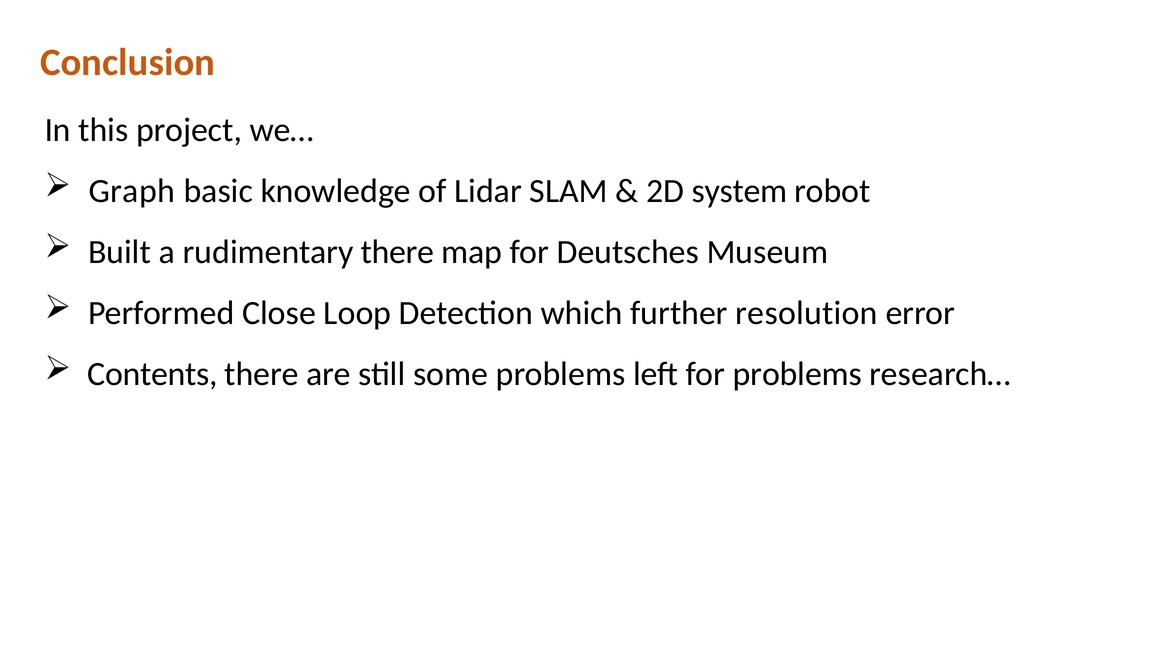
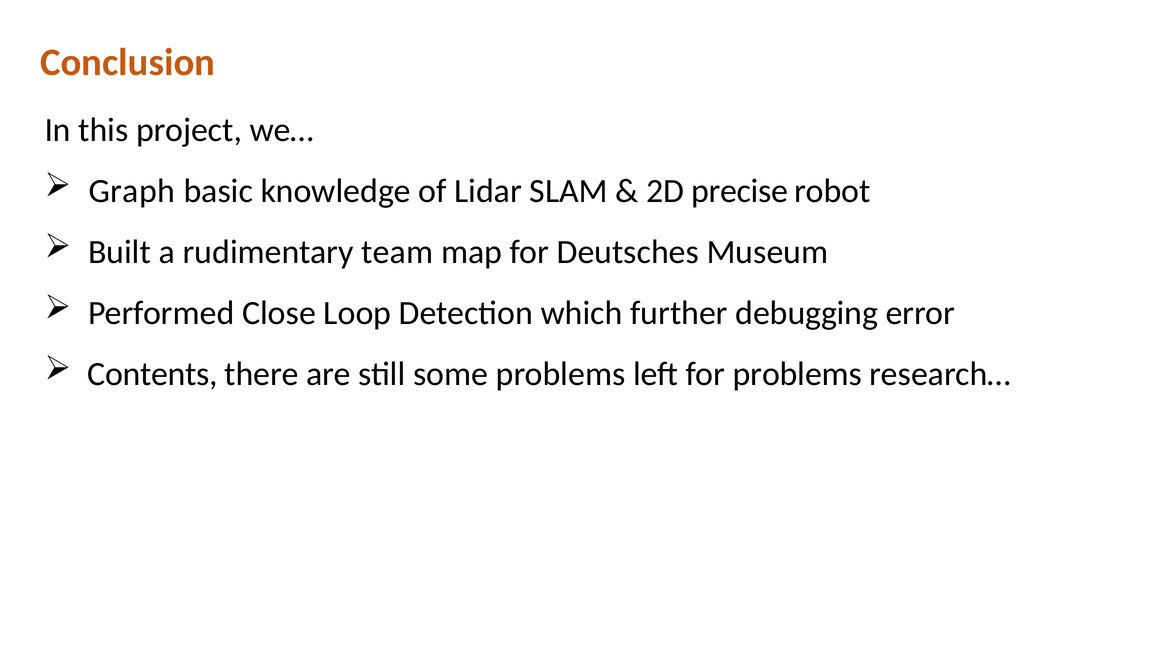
system: system -> precise
rudimentary there: there -> team
resolution: resolution -> debugging
